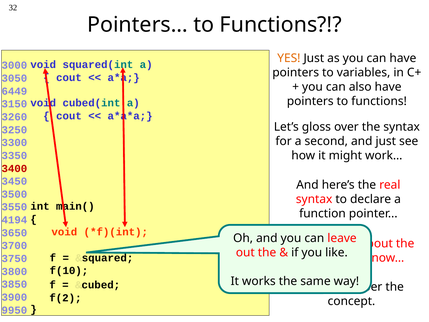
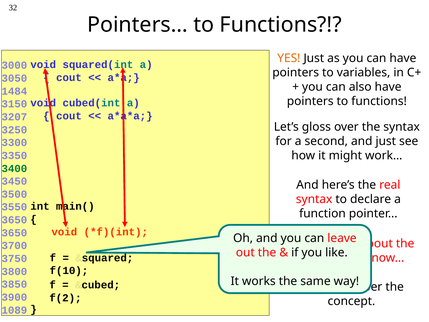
6449: 6449 -> 1484
3260: 3260 -> 3207
3400 colour: red -> green
4194 at (14, 220): 4194 -> 3650
9950: 9950 -> 1089
